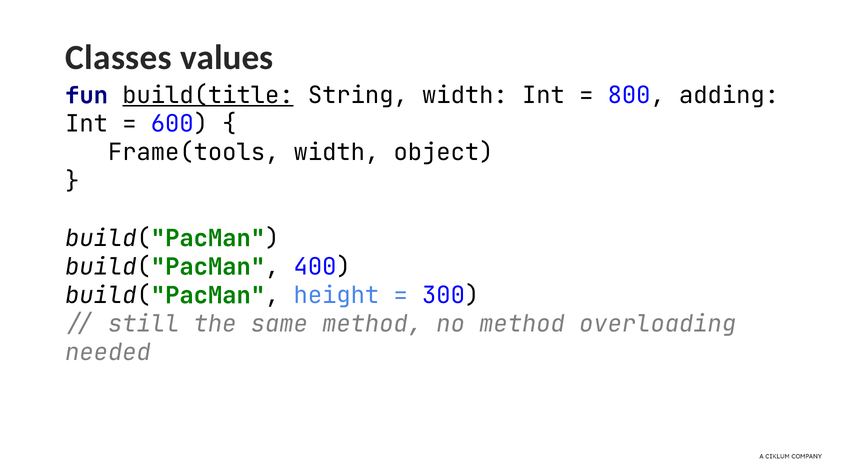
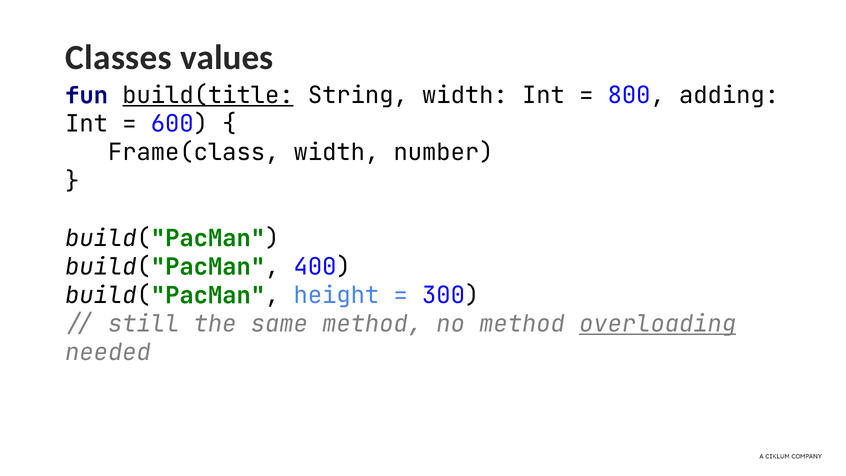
Frame(tools: Frame(tools -> Frame(class
object: object -> number
overloading underline: none -> present
